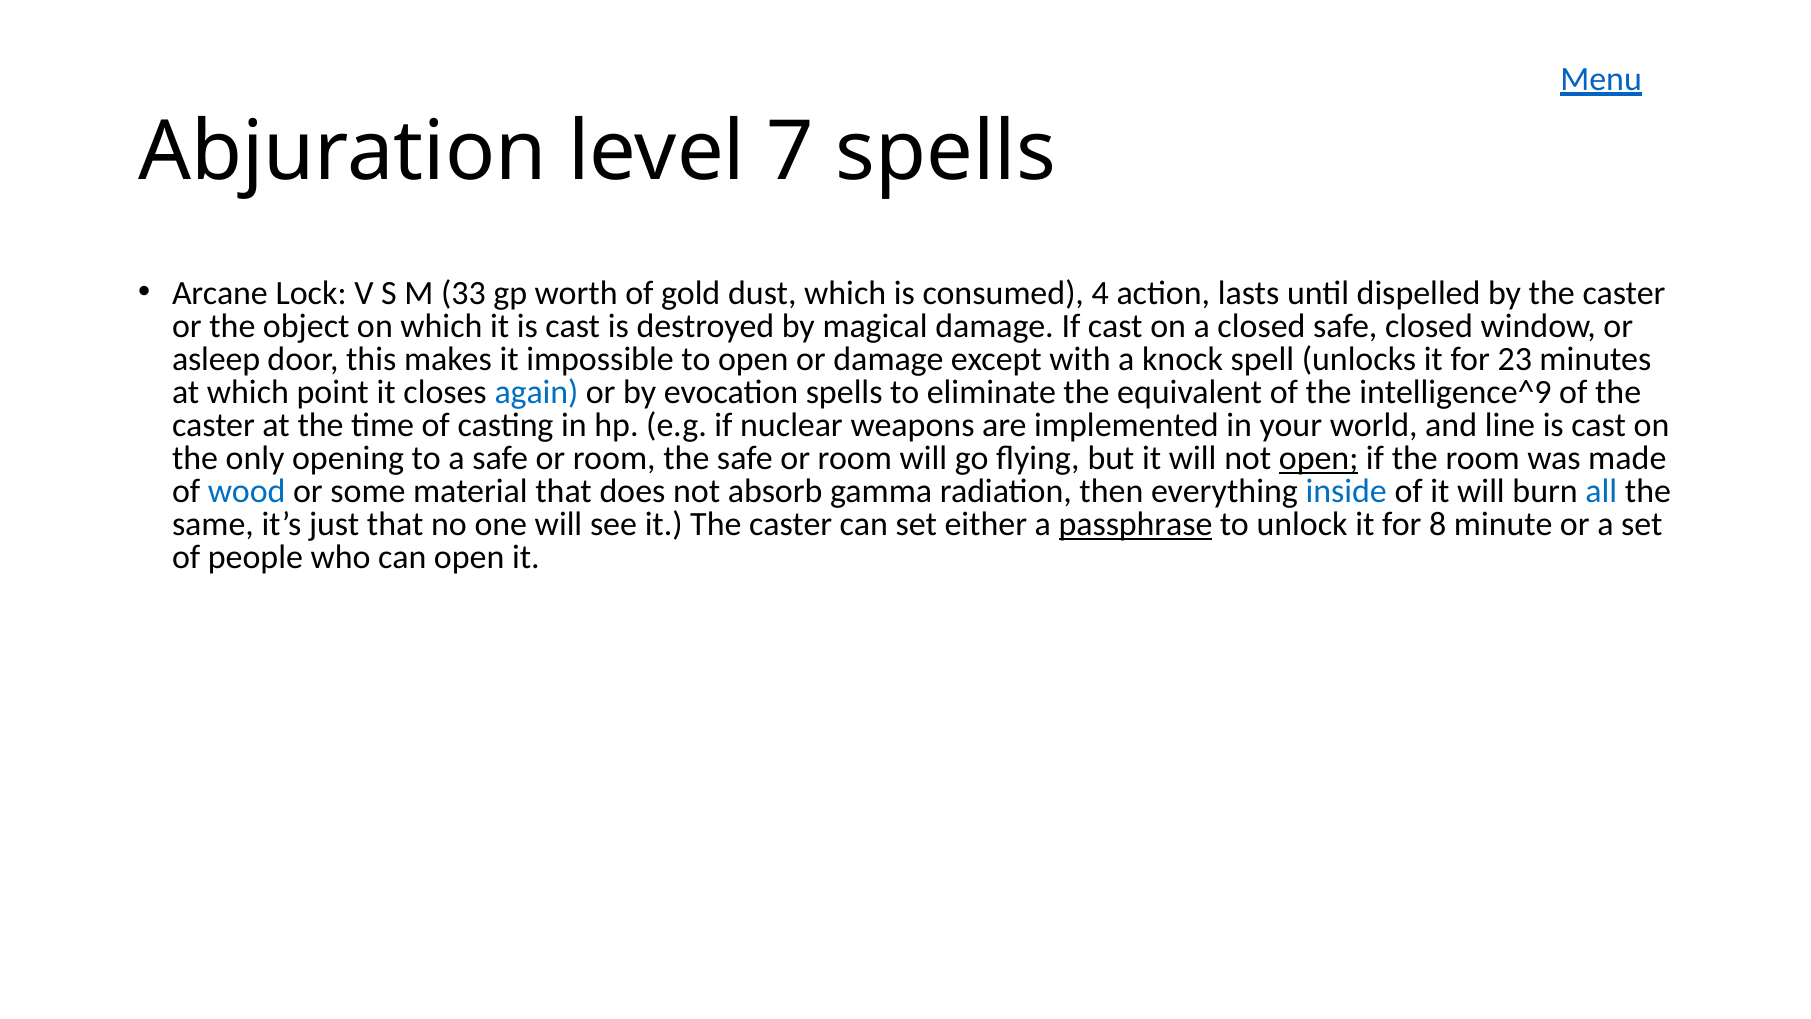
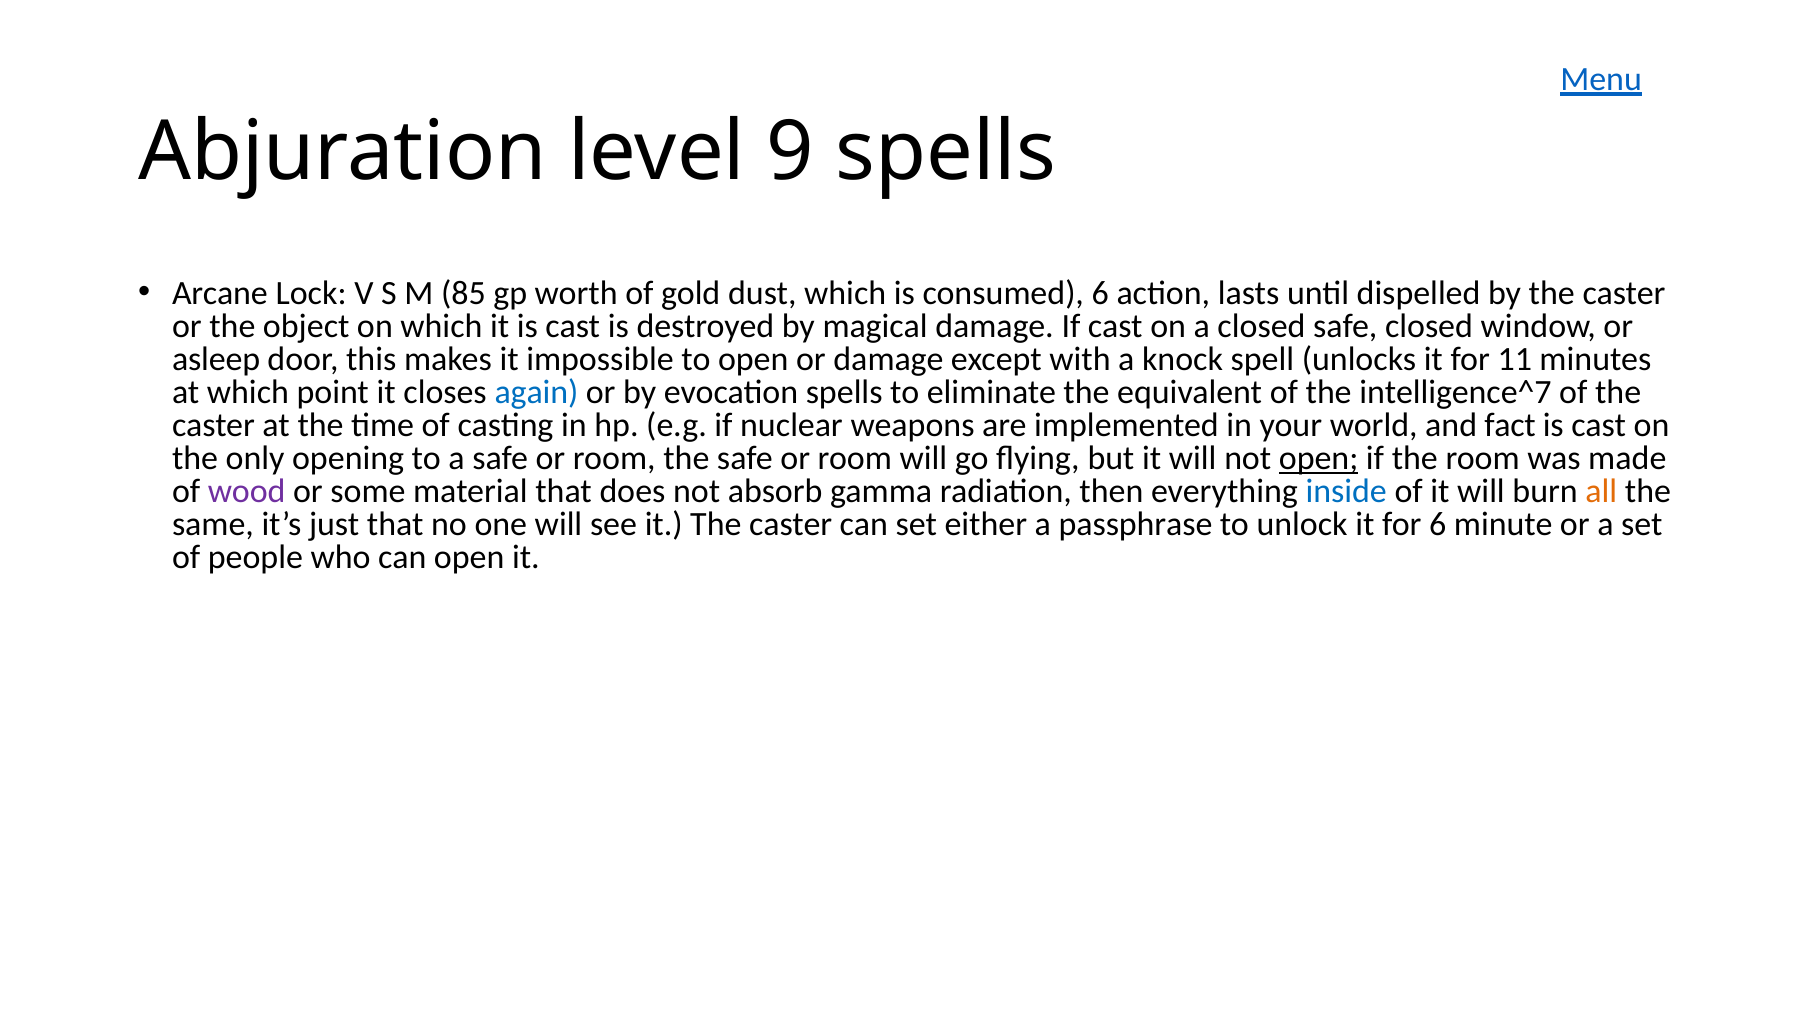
7: 7 -> 9
33: 33 -> 85
consumed 4: 4 -> 6
23: 23 -> 11
intelligence^9: intelligence^9 -> intelligence^7
line: line -> fact
wood colour: blue -> purple
all colour: blue -> orange
passphrase underline: present -> none
for 8: 8 -> 6
